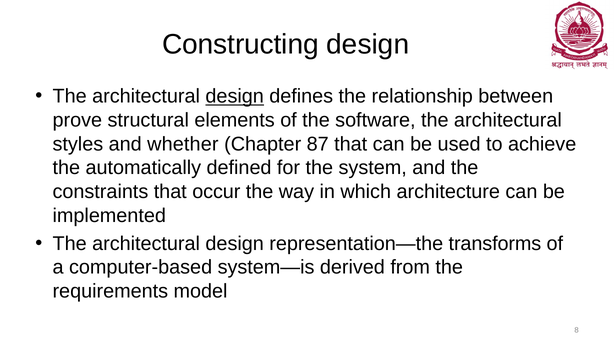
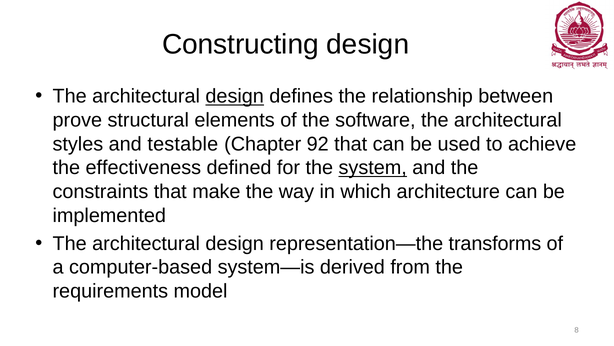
whether: whether -> testable
87: 87 -> 92
automatically: automatically -> effectiveness
system underline: none -> present
occur: occur -> make
